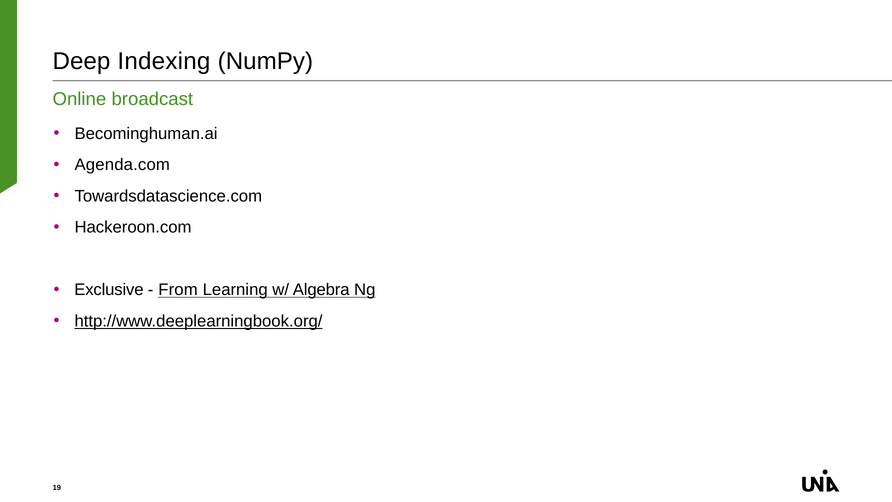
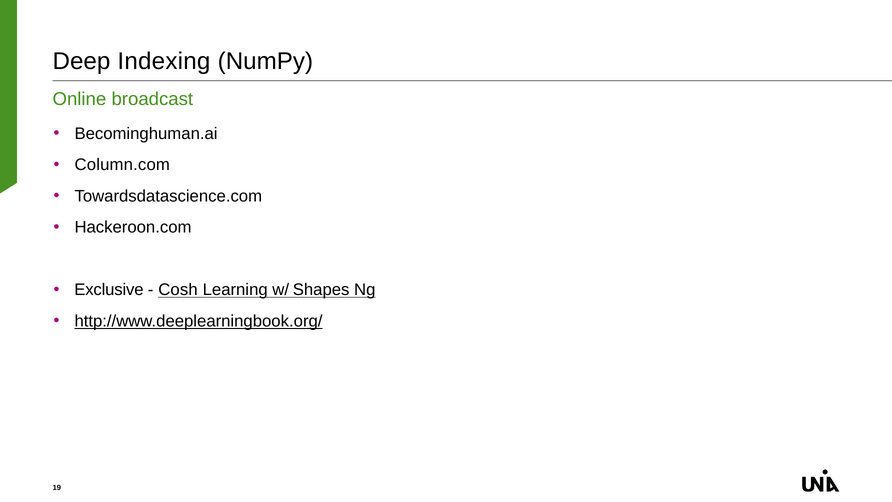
Agenda.com: Agenda.com -> Column.com
From: From -> Cosh
Algebra: Algebra -> Shapes
